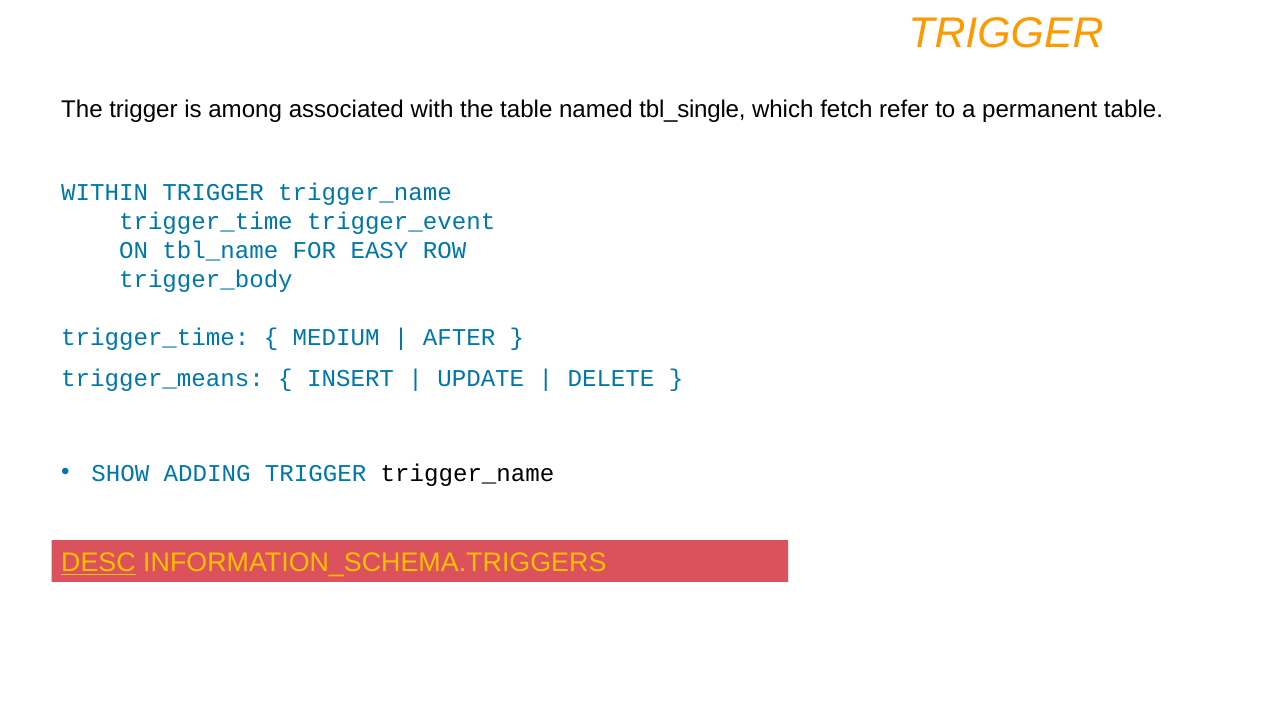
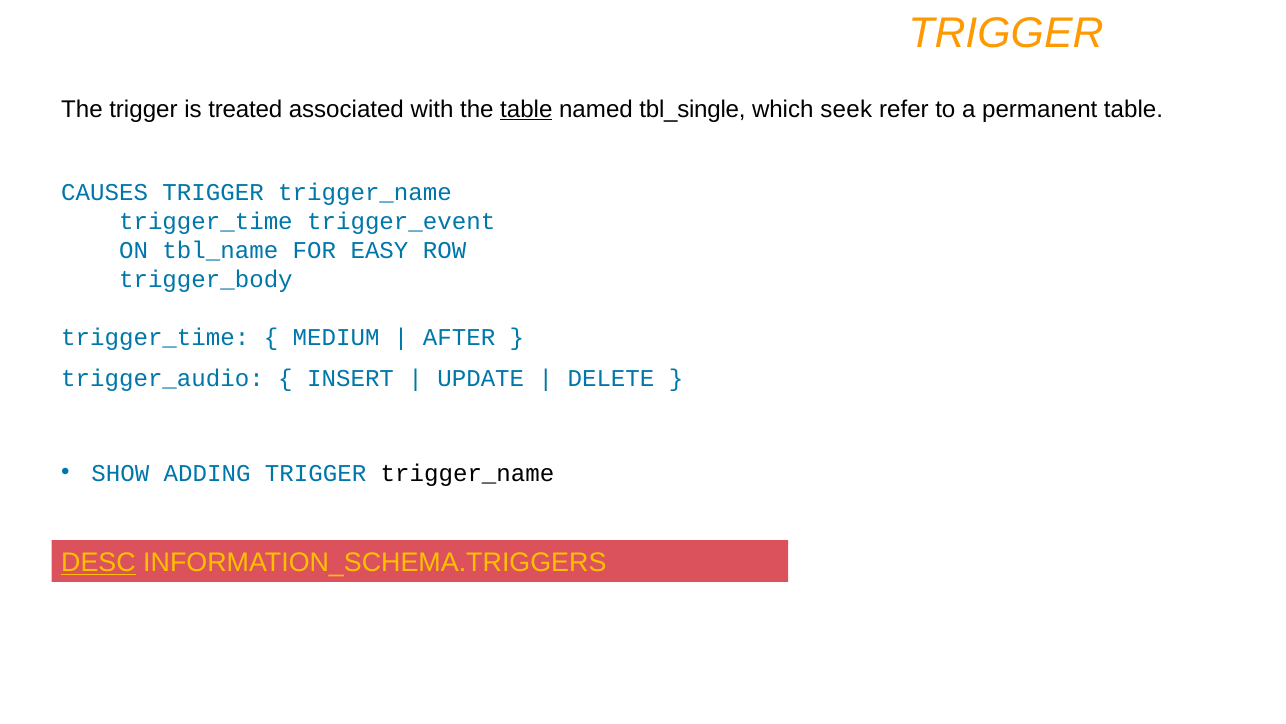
among: among -> treated
table at (526, 109) underline: none -> present
fetch: fetch -> seek
WITHIN: WITHIN -> CAUSES
trigger_means: trigger_means -> trigger_audio
